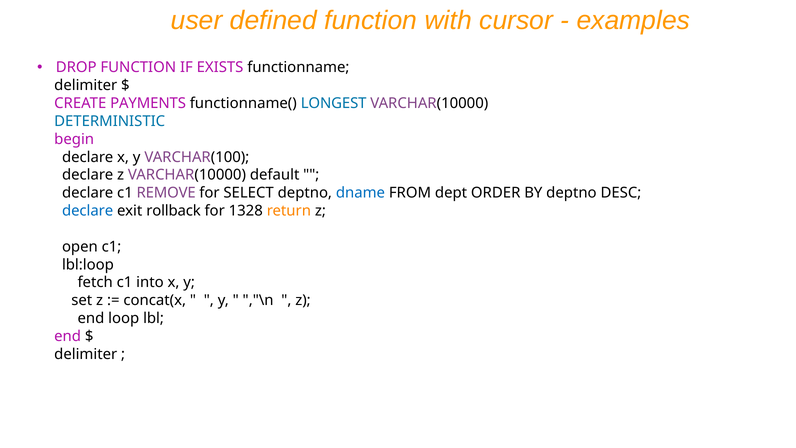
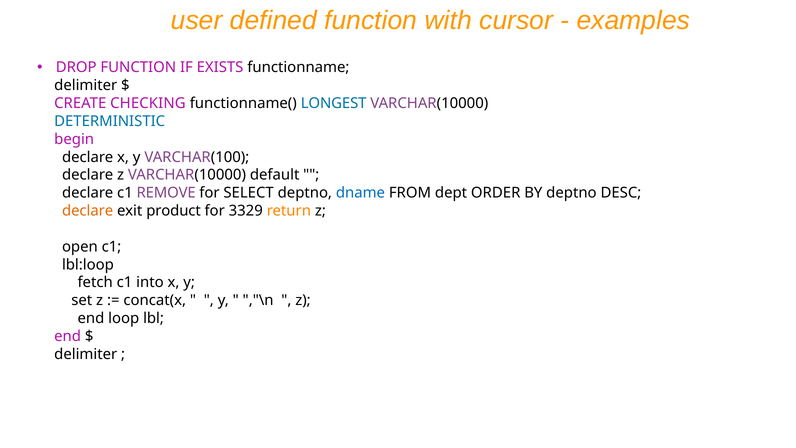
PAYMENTS: PAYMENTS -> CHECKING
declare at (88, 211) colour: blue -> orange
rollback: rollback -> product
1328: 1328 -> 3329
